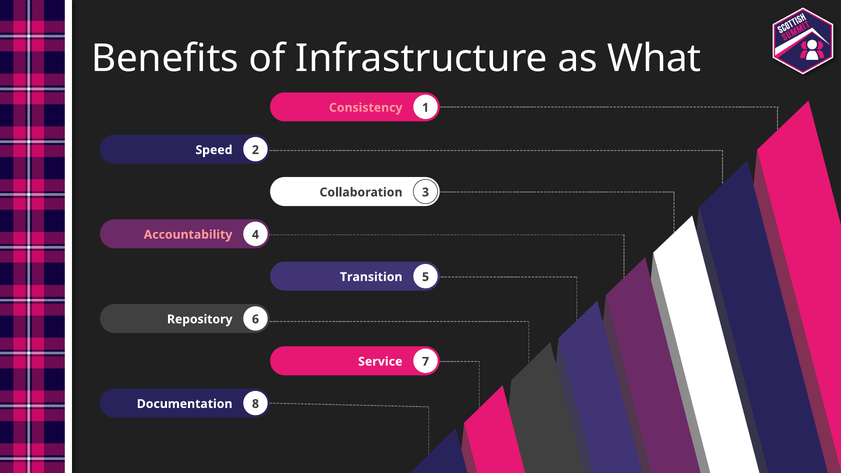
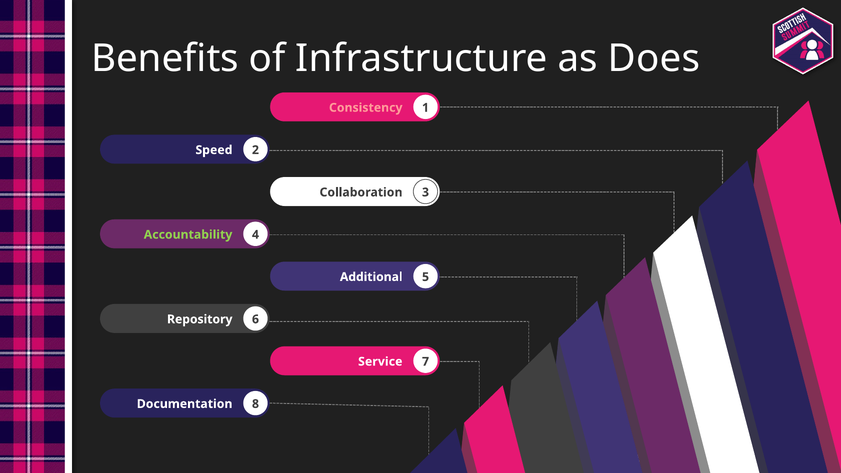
What: What -> Does
Accountability colour: pink -> light green
Transition: Transition -> Additional
